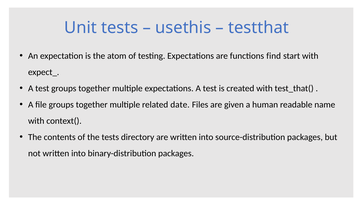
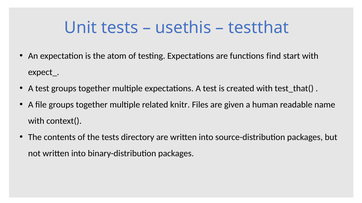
date: date -> knitr
